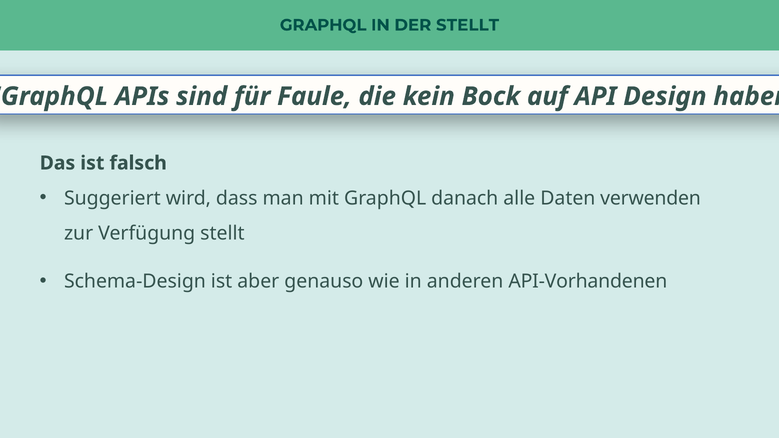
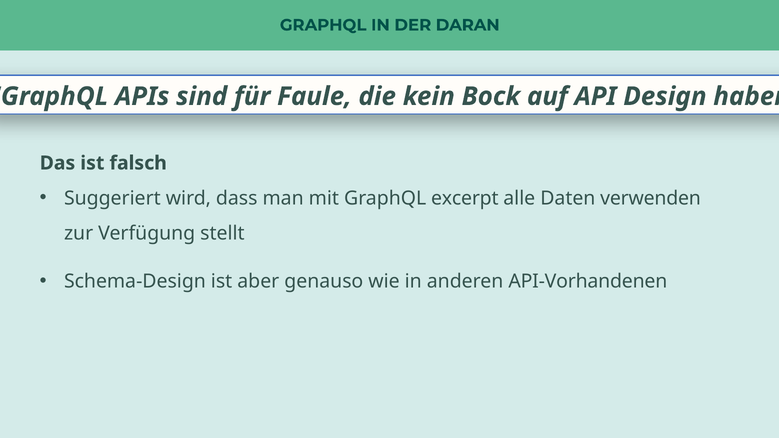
DER STELLT: STELLT -> DARAN
danach: danach -> excerpt
